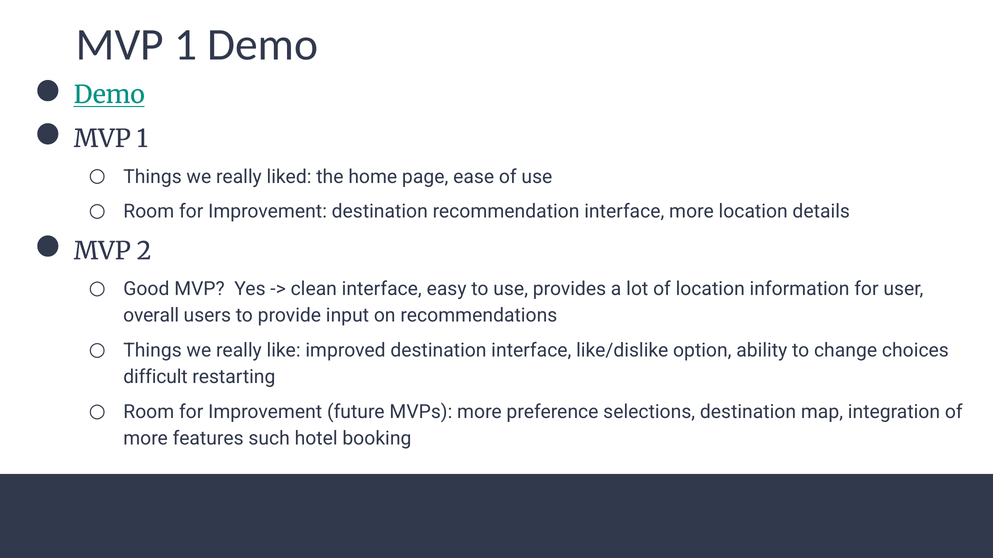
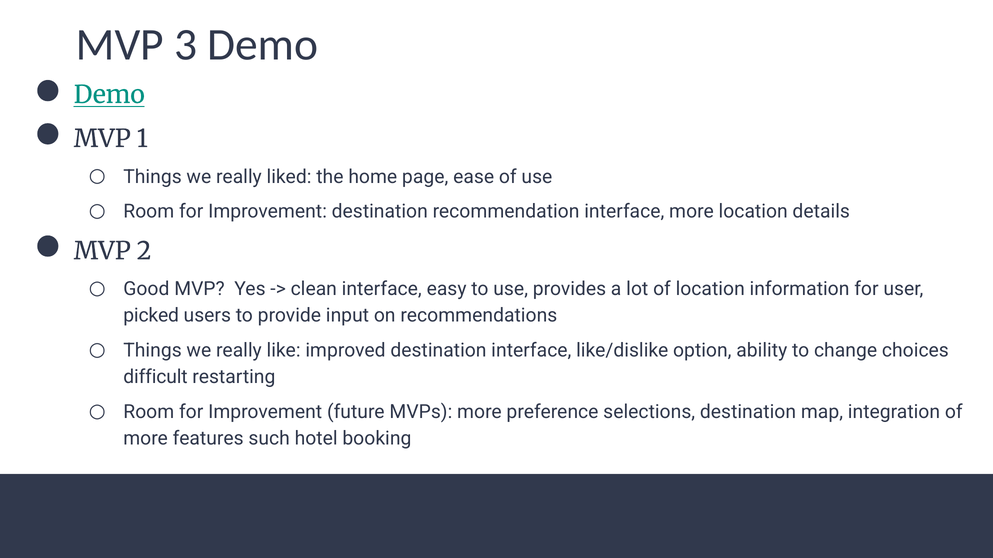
1 at (186, 45): 1 -> 3
overall: overall -> picked
